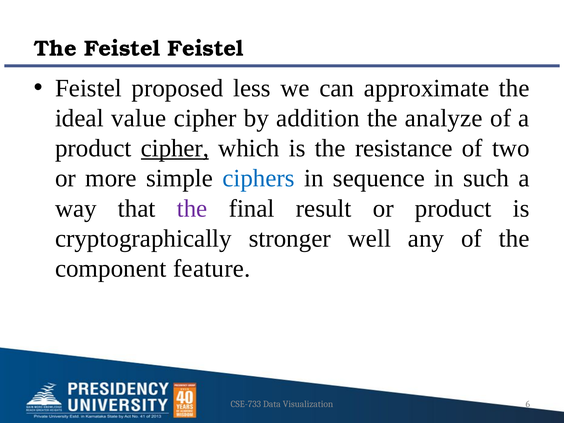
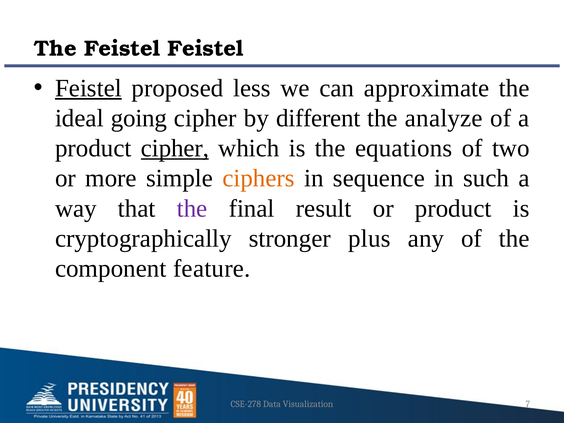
Feistel at (88, 88) underline: none -> present
value: value -> going
addition: addition -> different
resistance: resistance -> equations
ciphers colour: blue -> orange
well: well -> plus
CSE-733: CSE-733 -> CSE-278
6: 6 -> 7
